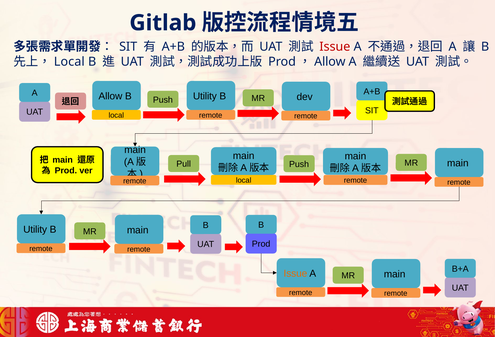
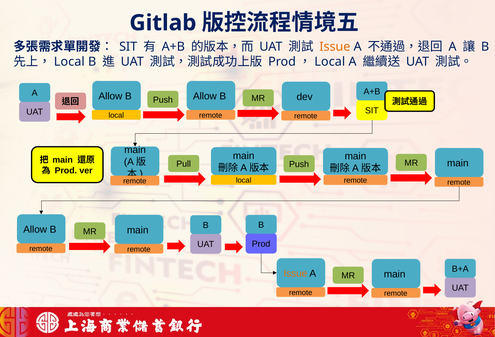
Issue at (335, 47) colour: red -> orange
Allow at (330, 62): Allow -> Local
Push Utility: Utility -> Allow
Utility at (35, 229): Utility -> Allow
